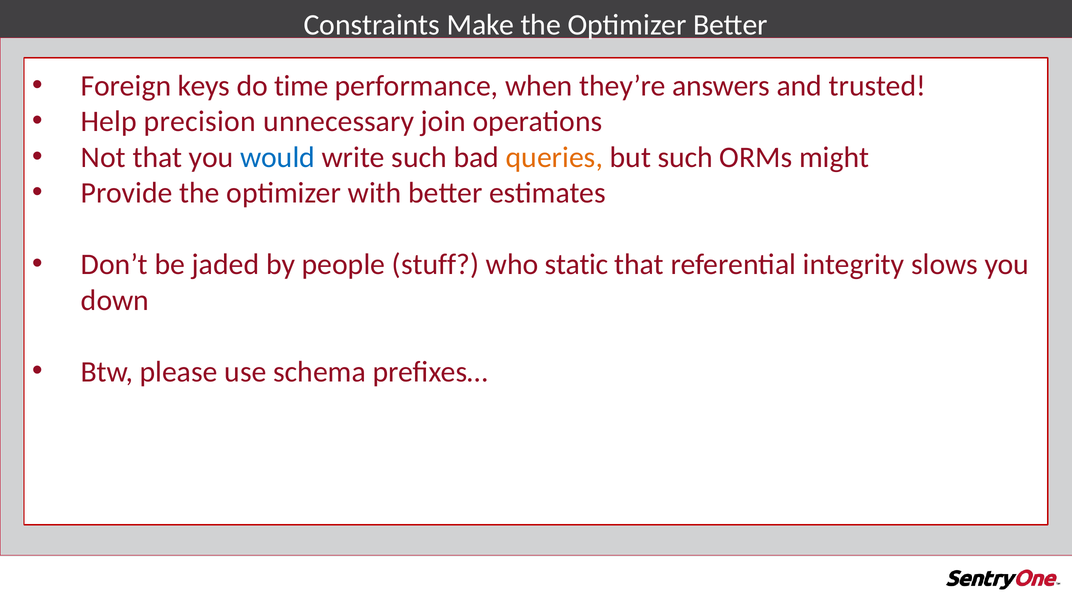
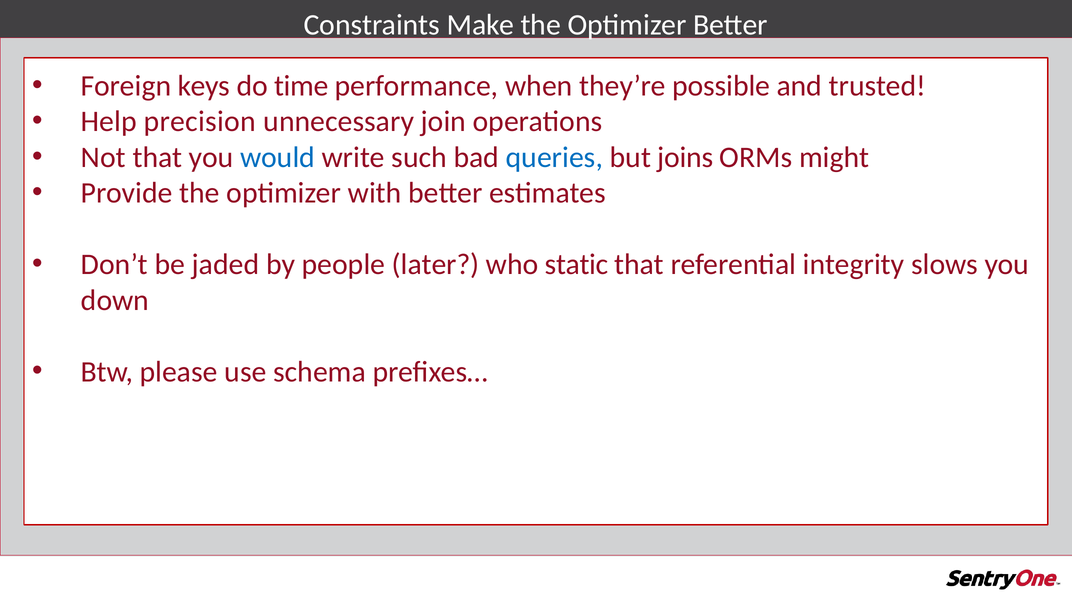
answers: answers -> possible
queries colour: orange -> blue
but such: such -> joins
stuff: stuff -> later
